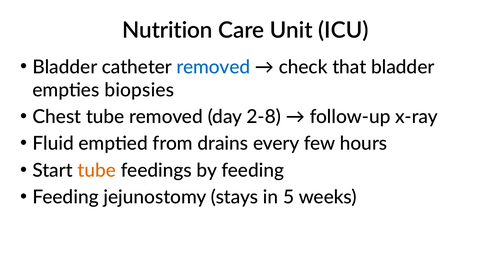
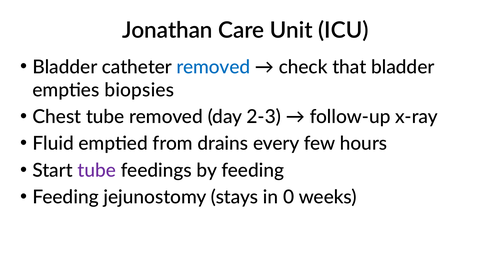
Nutrition: Nutrition -> Jonathan
2-8: 2-8 -> 2-3
tube at (97, 170) colour: orange -> purple
5: 5 -> 0
